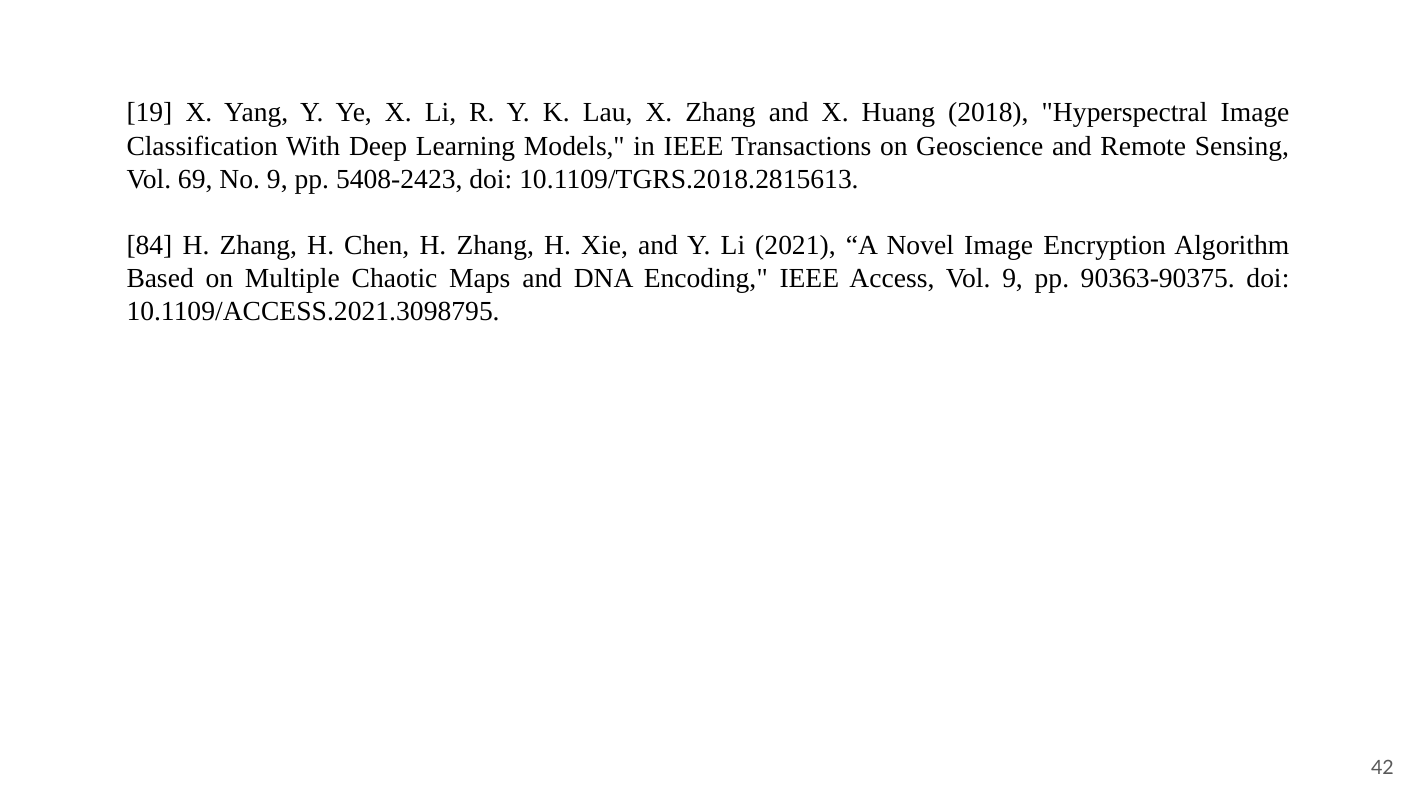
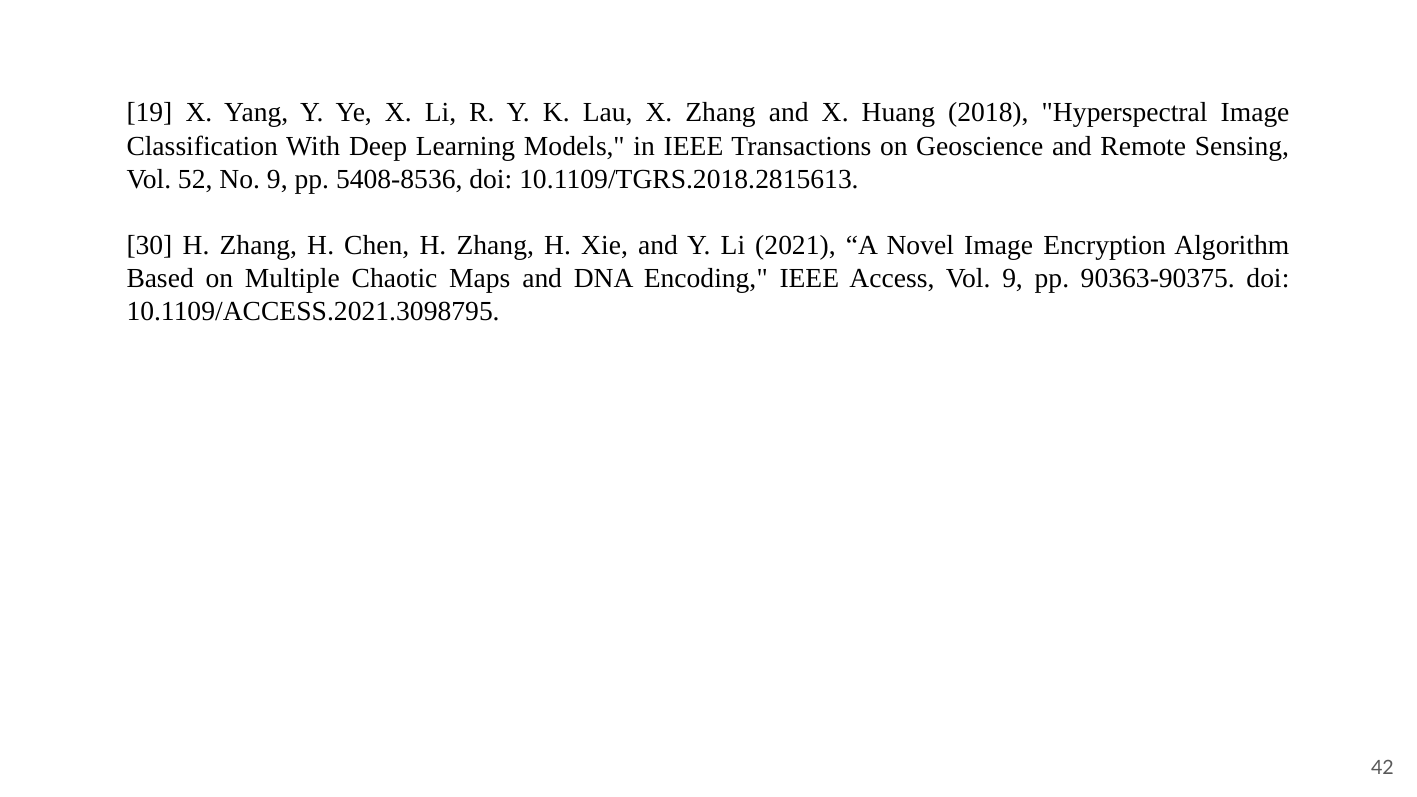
69: 69 -> 52
5408-2423: 5408-2423 -> 5408-8536
84: 84 -> 30
